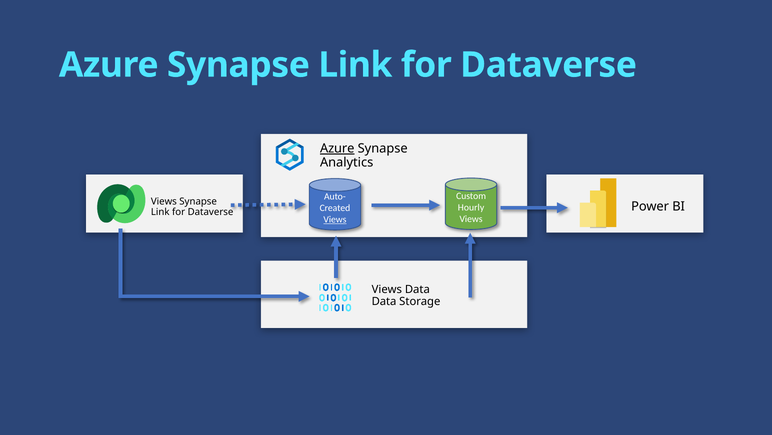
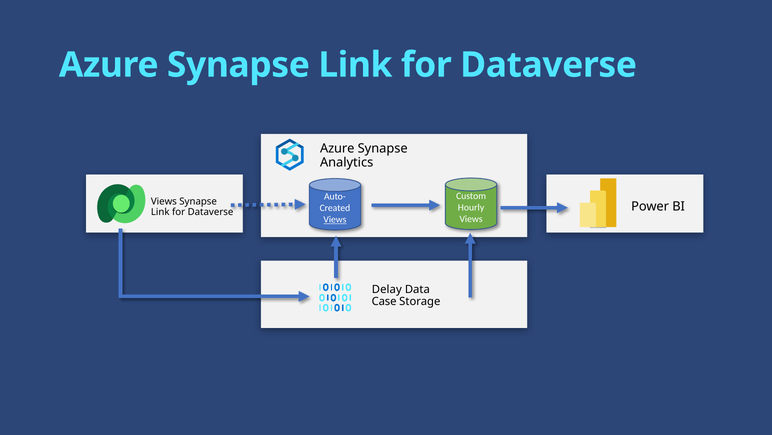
Azure at (337, 148) underline: present -> none
Views at (387, 289): Views -> Delay
Data at (384, 301): Data -> Case
